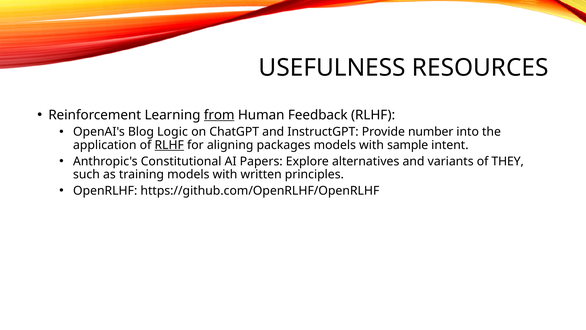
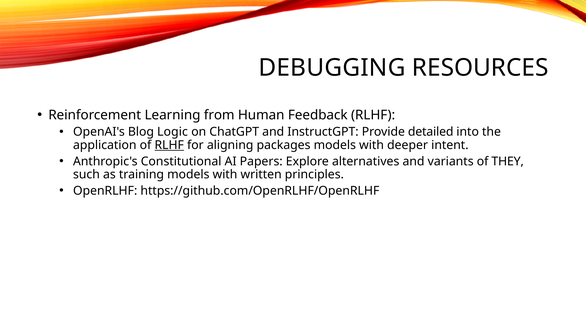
USEFULNESS: USEFULNESS -> DEBUGGING
from underline: present -> none
number: number -> detailed
sample: sample -> deeper
